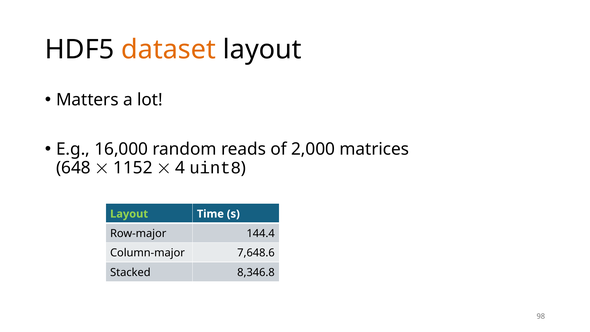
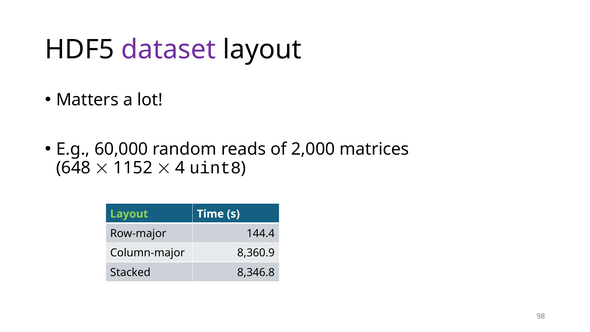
dataset colour: orange -> purple
16,000: 16,000 -> 60,000
7,648.6: 7,648.6 -> 8,360.9
